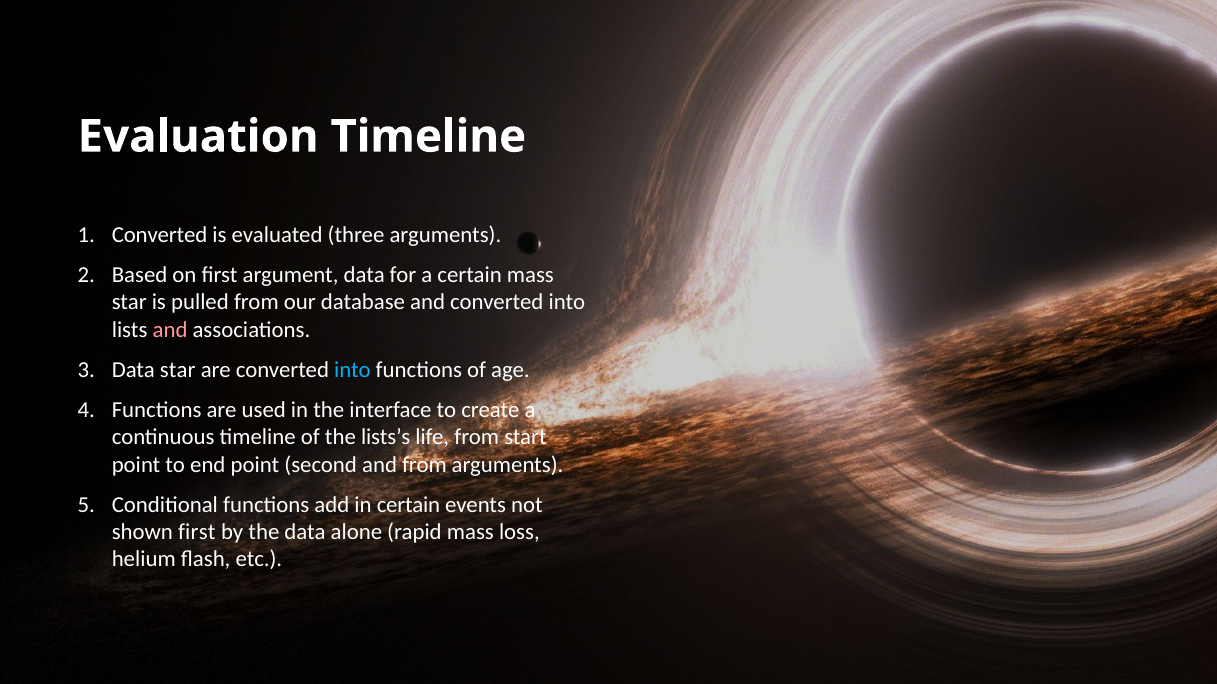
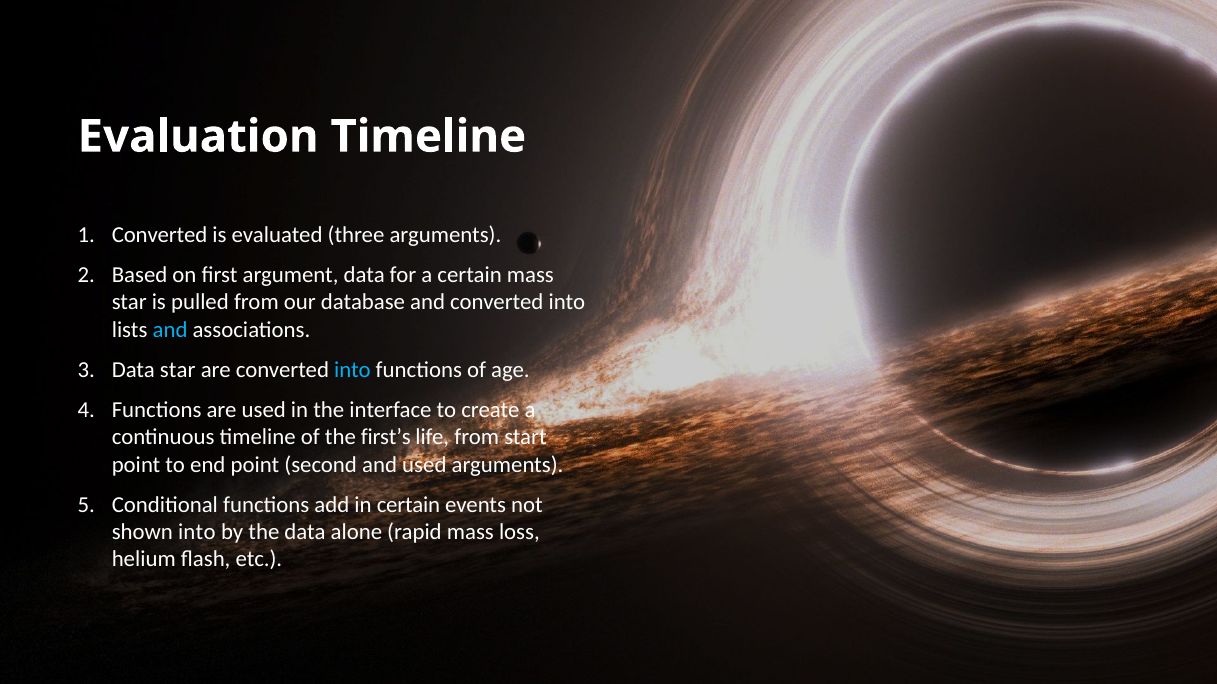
and at (170, 330) colour: pink -> light blue
lists’s: lists’s -> first’s
and from: from -> used
shown first: first -> into
